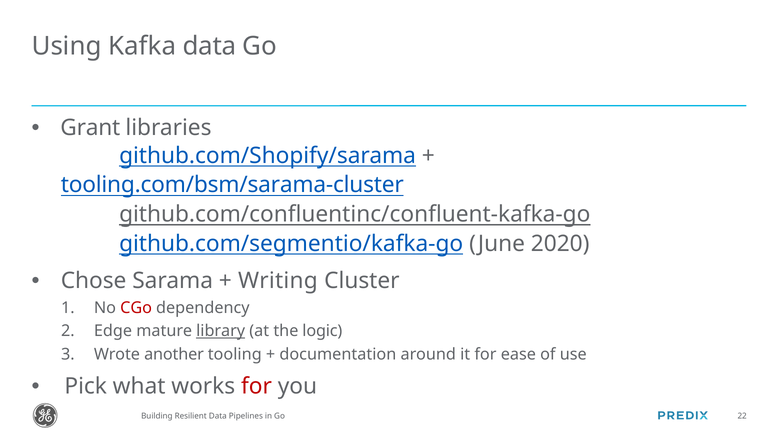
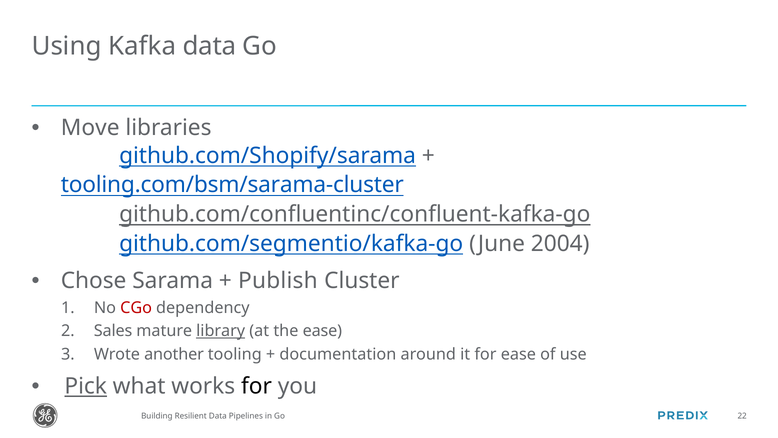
Grant: Grant -> Move
2020: 2020 -> 2004
Writing: Writing -> Publish
Edge: Edge -> Sales
the logic: logic -> ease
Pick underline: none -> present
for at (257, 386) colour: red -> black
